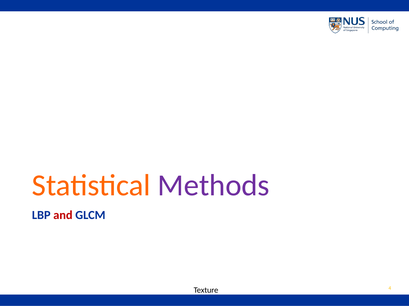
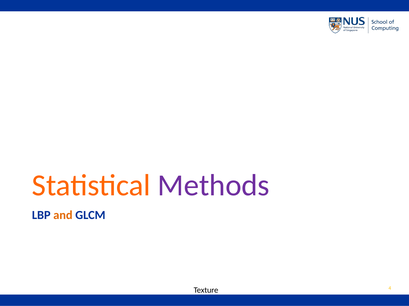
and colour: red -> orange
